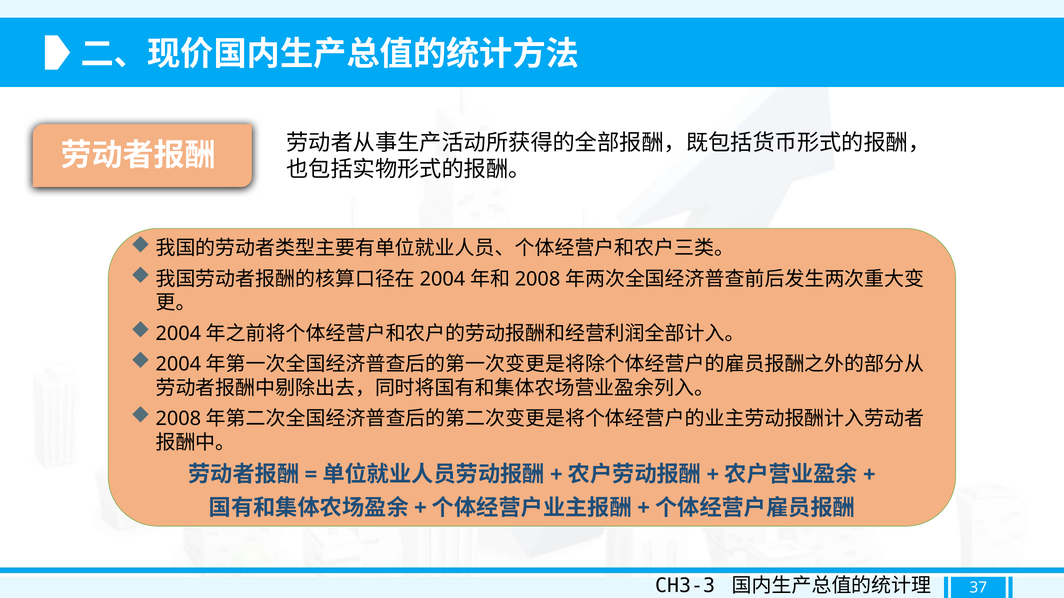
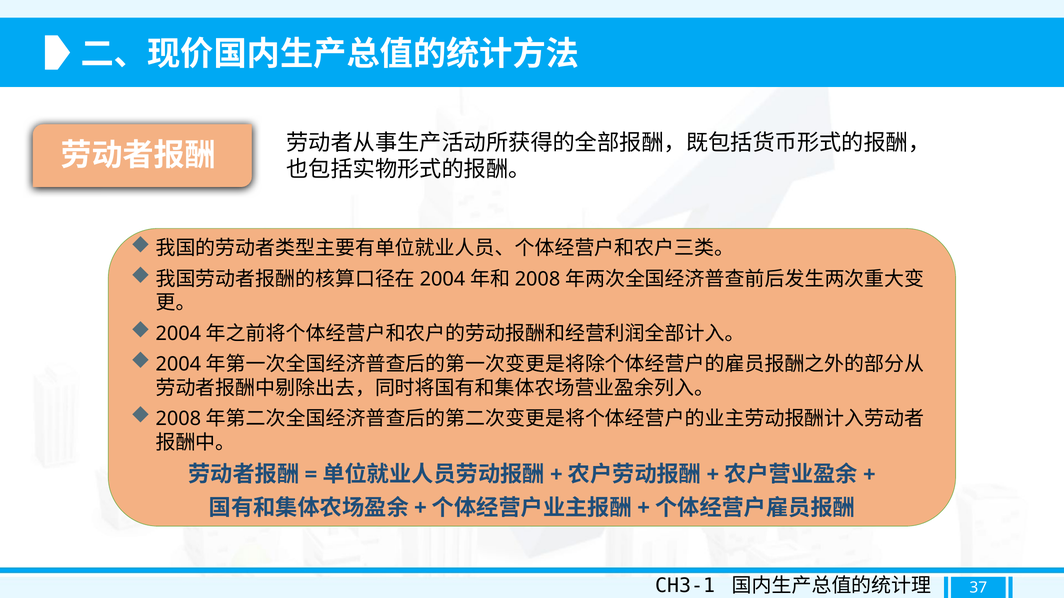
CH3-3: CH3-3 -> CH3-1
